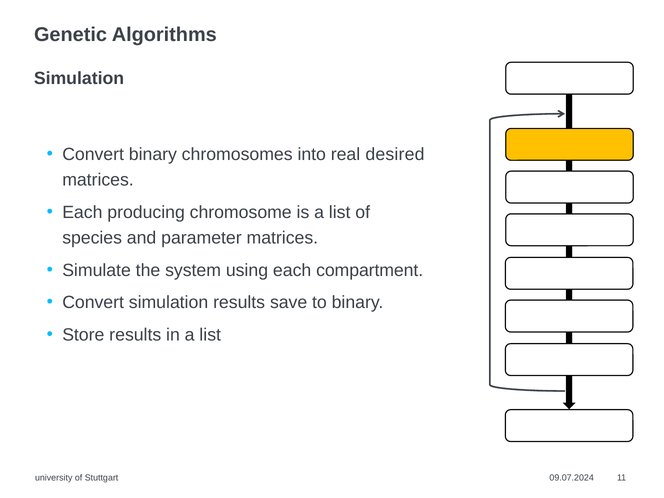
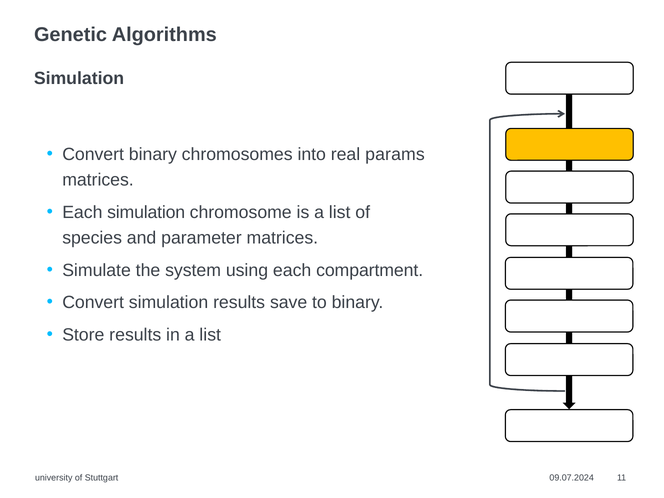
desired: desired -> params
Each producing: producing -> simulation
